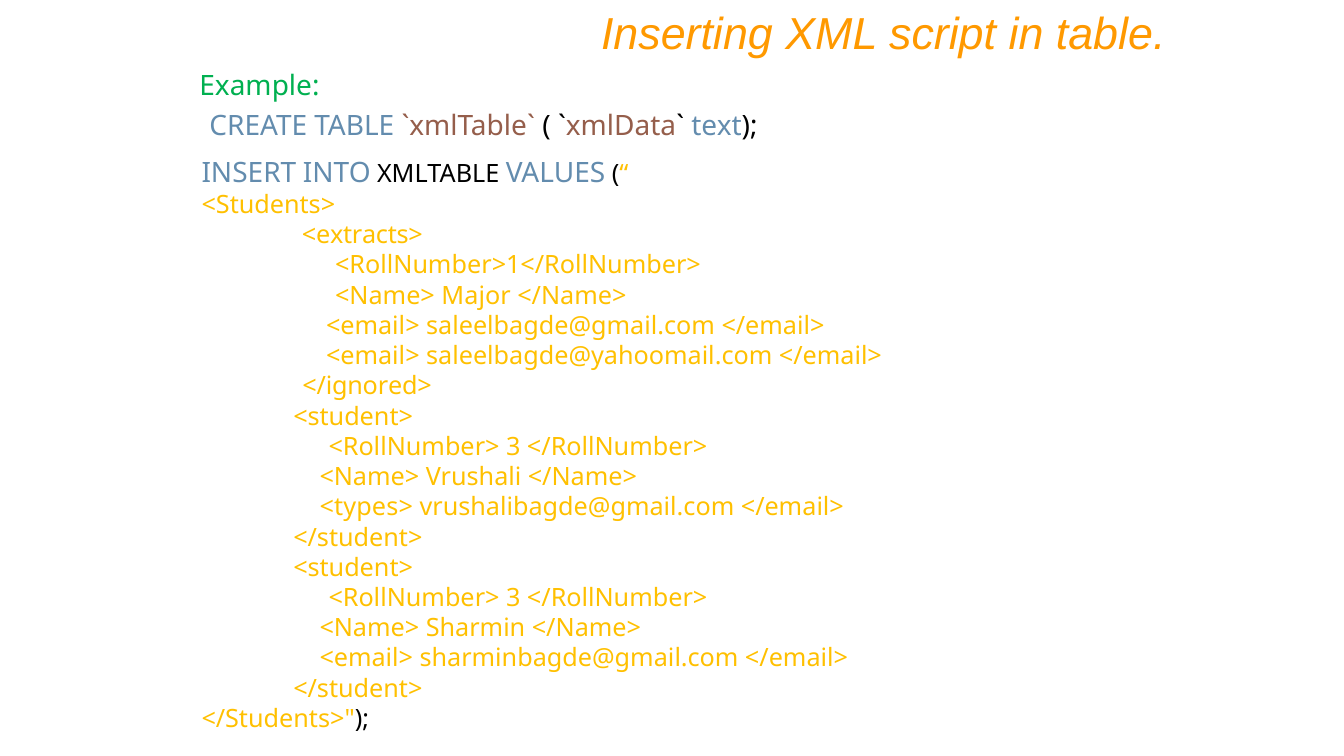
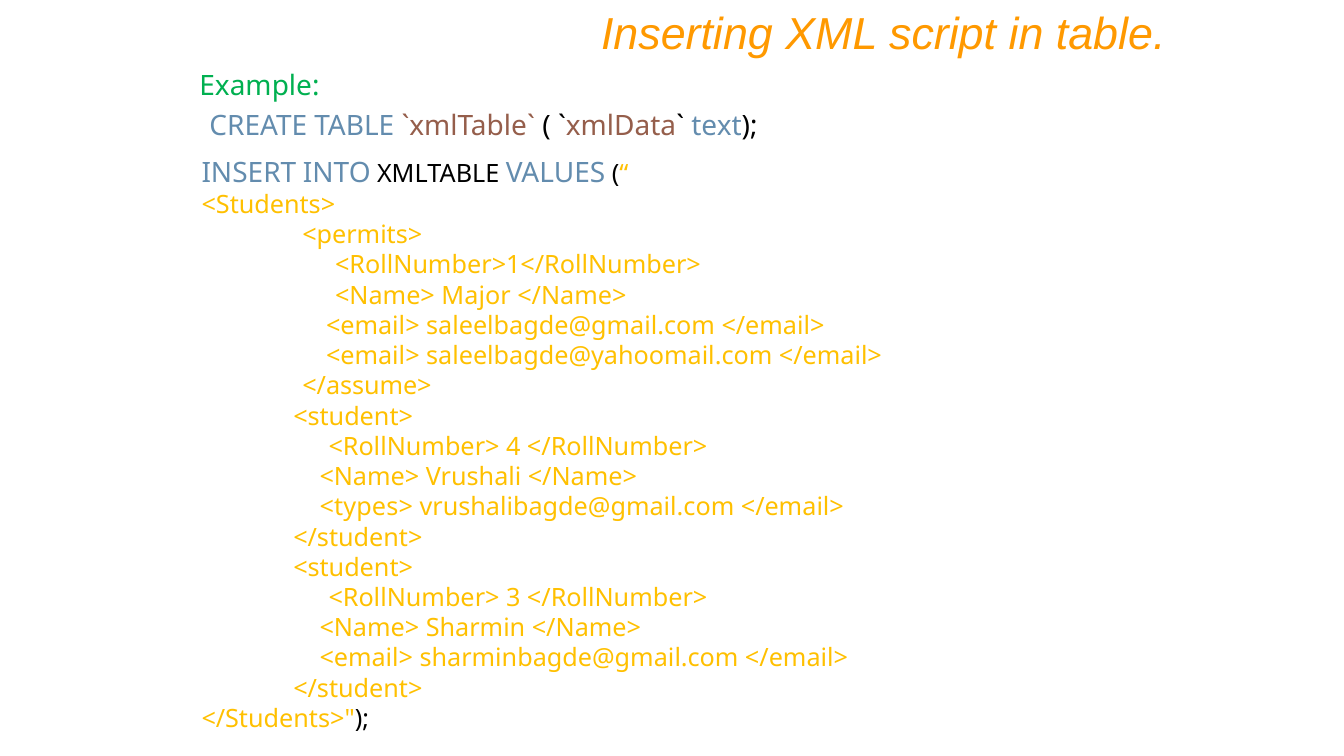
<extracts>: <extracts> -> <permits>
</ignored>: </ignored> -> </assume>
3 at (513, 447): 3 -> 4
